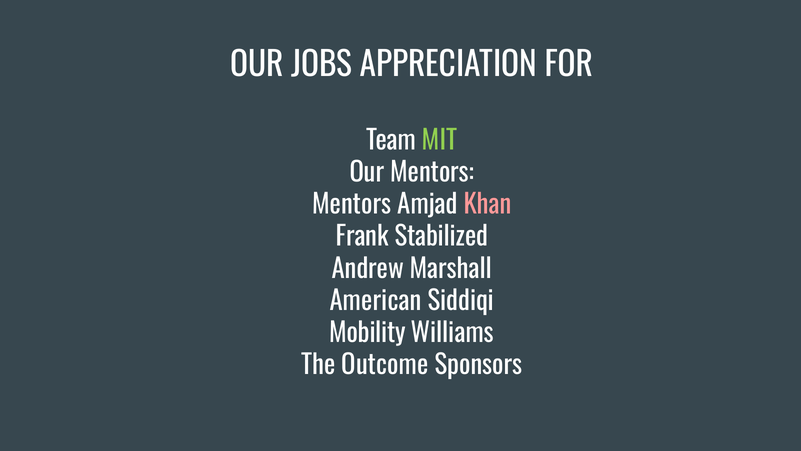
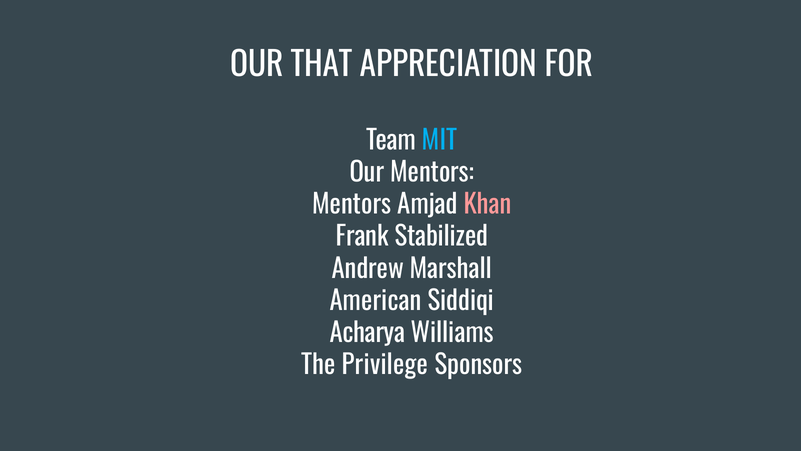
JOBS: JOBS -> THAT
MIT colour: light green -> light blue
Mobility: Mobility -> Acharya
Outcome: Outcome -> Privilege
